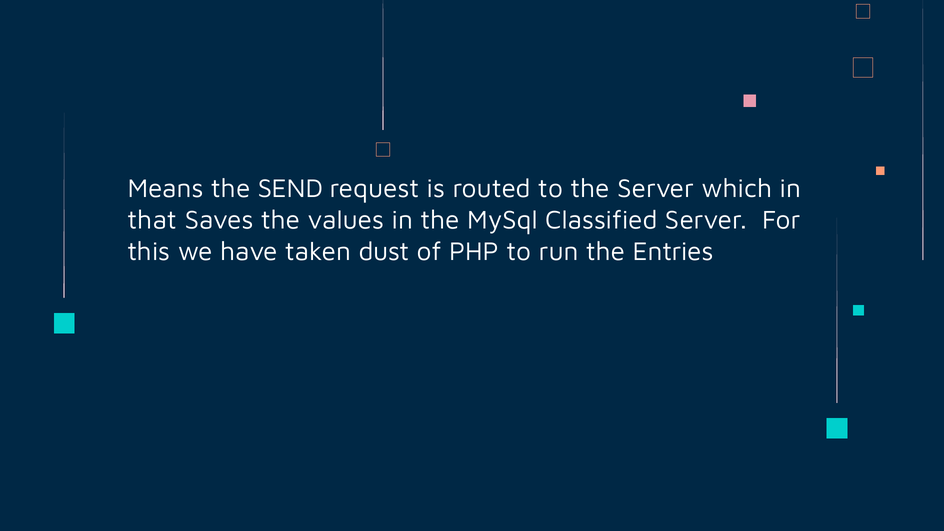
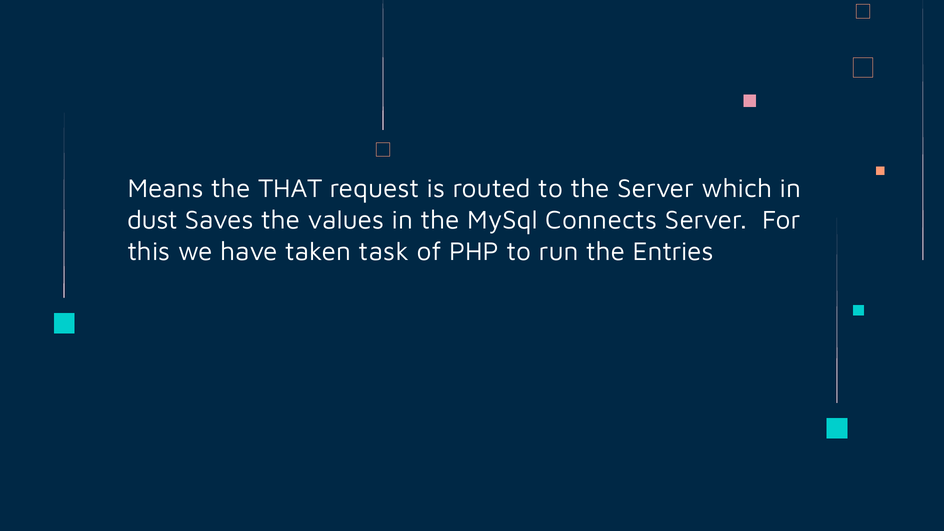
SEND: SEND -> THAT
that: that -> dust
Classified: Classified -> Connects
dust: dust -> task
